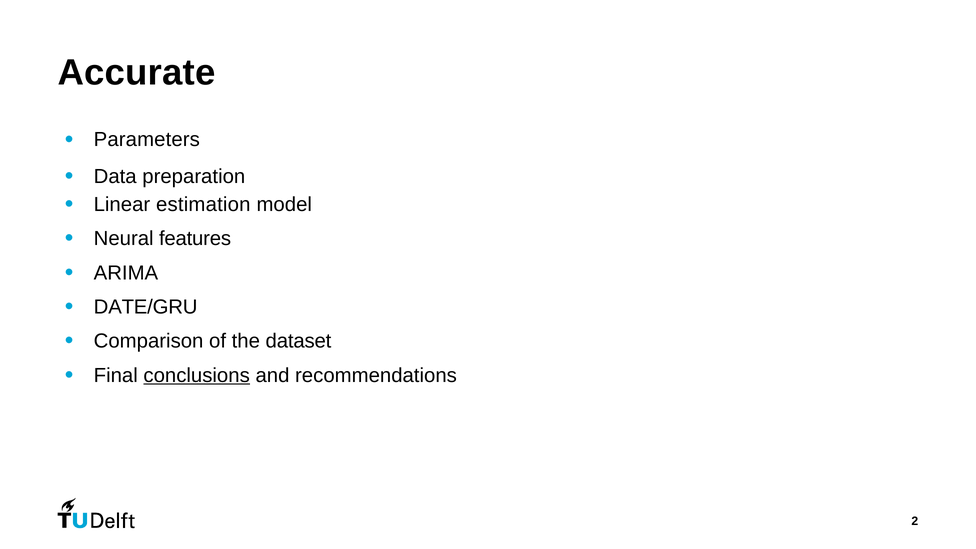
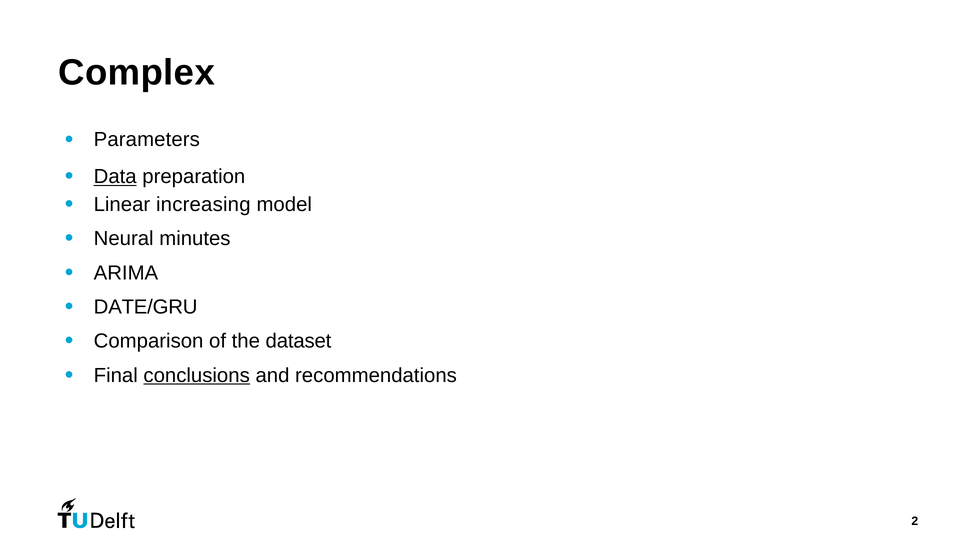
Accurate: Accurate -> Complex
Data underline: none -> present
estimation: estimation -> increasing
features: features -> minutes
